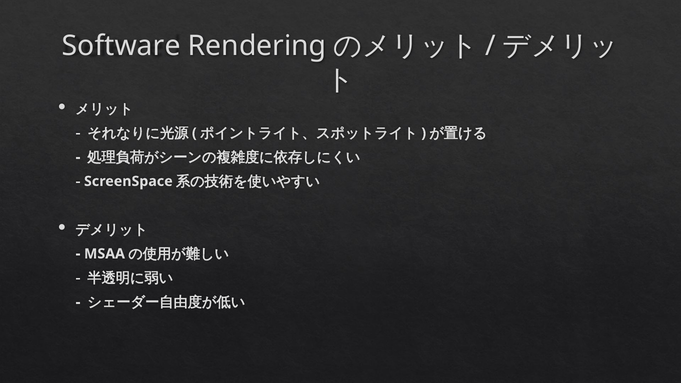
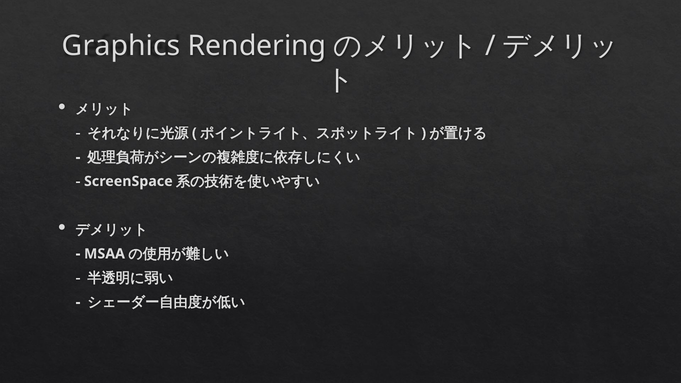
Software: Software -> Graphics
